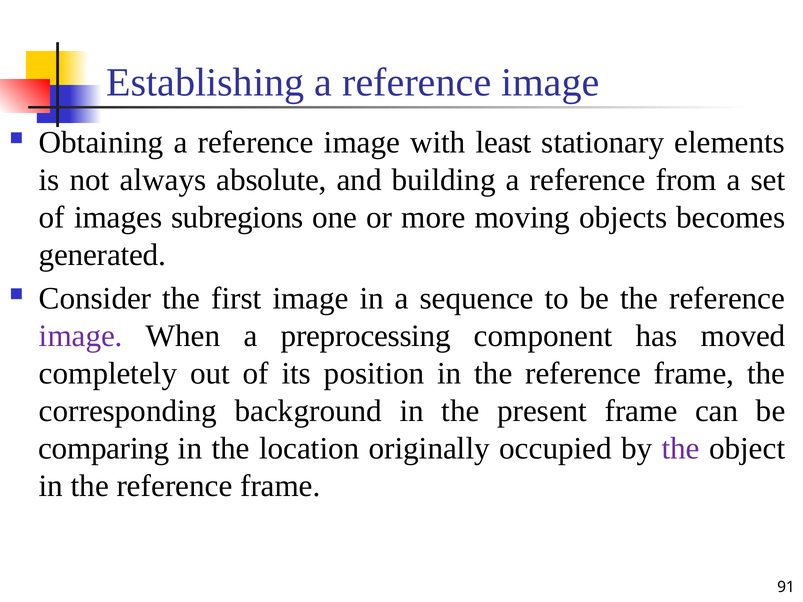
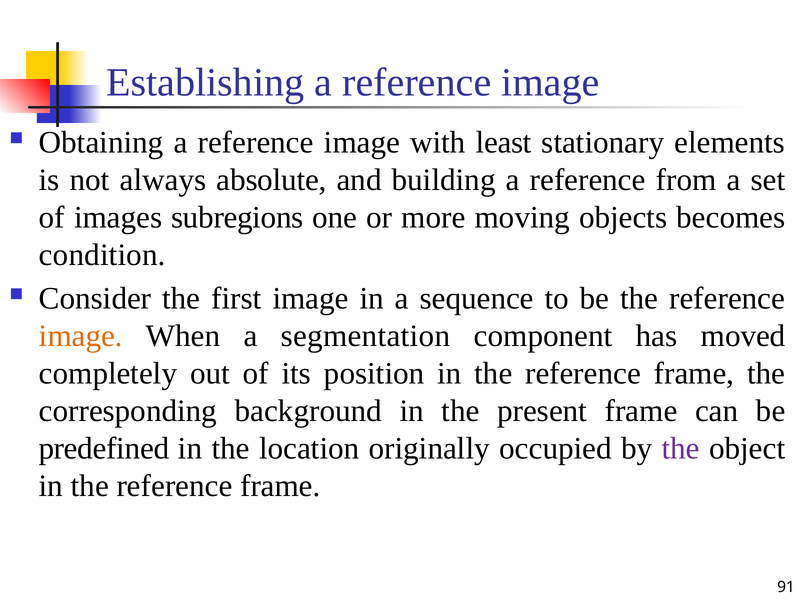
generated: generated -> condition
image at (81, 336) colour: purple -> orange
preprocessing: preprocessing -> segmentation
comparing: comparing -> predefined
